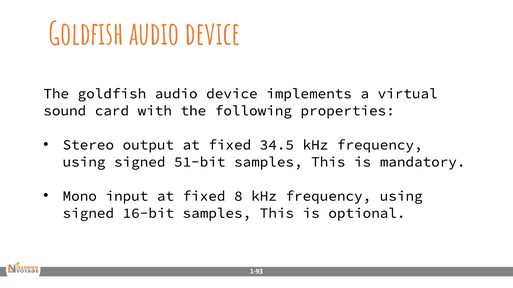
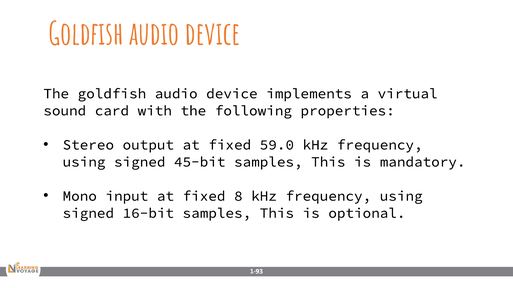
34.5: 34.5 -> 59.0
51-bit: 51-bit -> 45-bit
